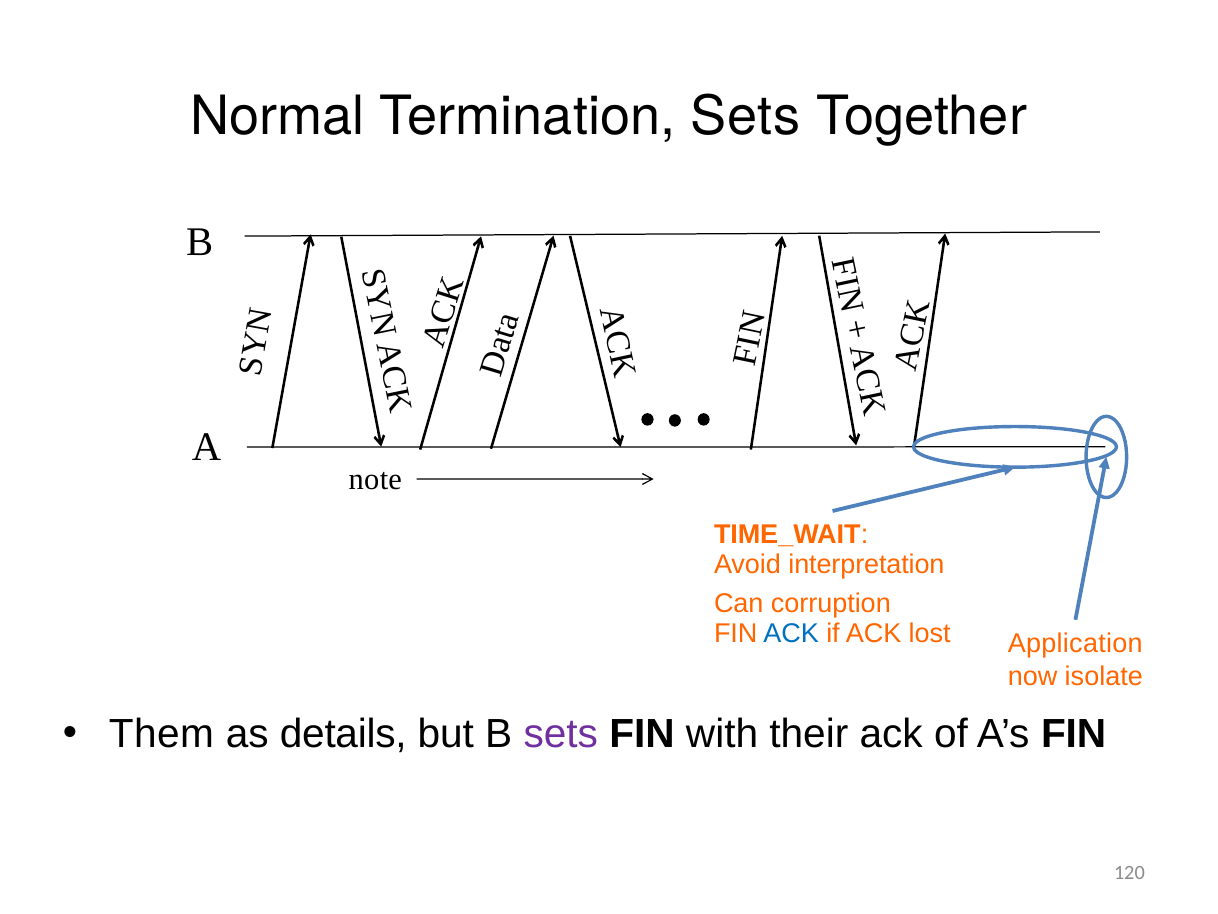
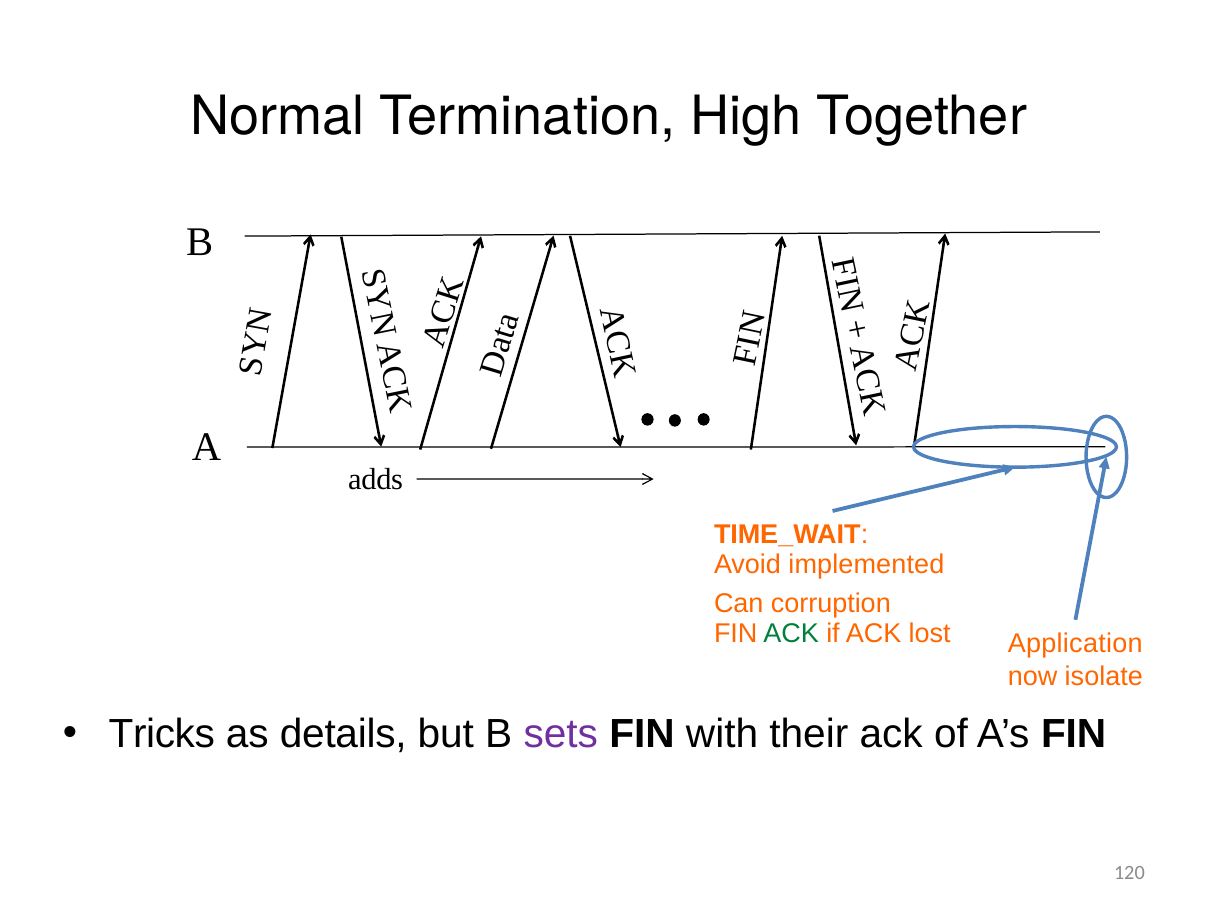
Termination Sets: Sets -> High
note: note -> adds
interpretation: interpretation -> implemented
ACK at (791, 633) colour: blue -> green
Them: Them -> Tricks
